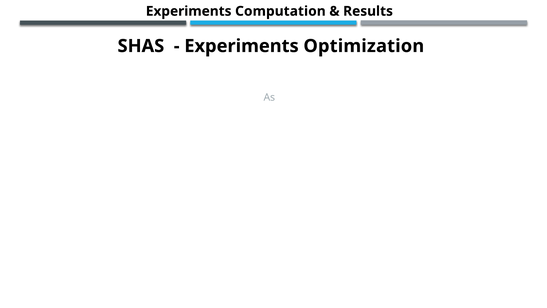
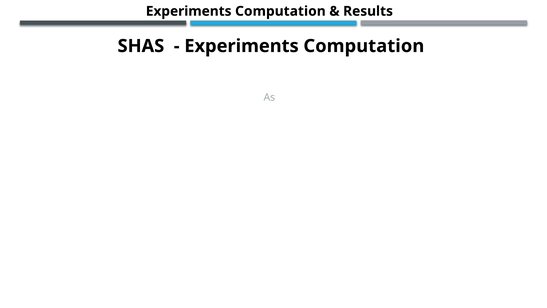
Optimization at (364, 46): Optimization -> Computation
